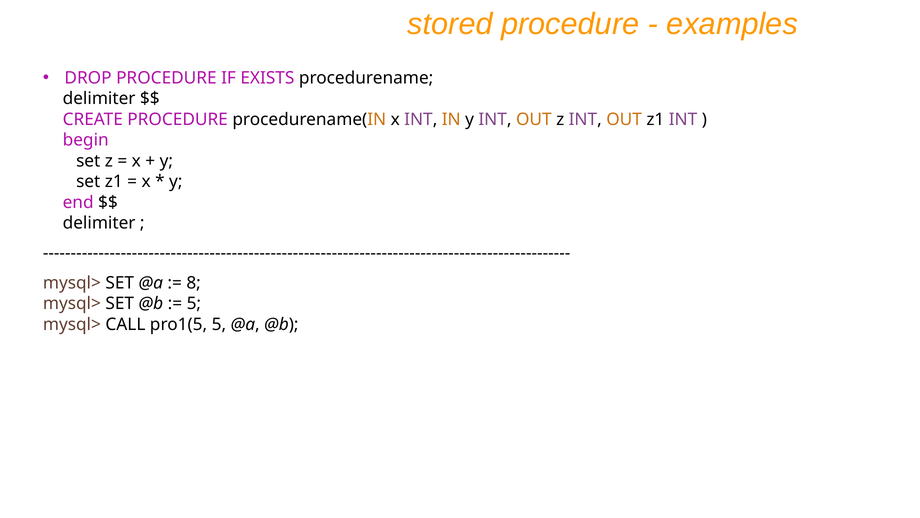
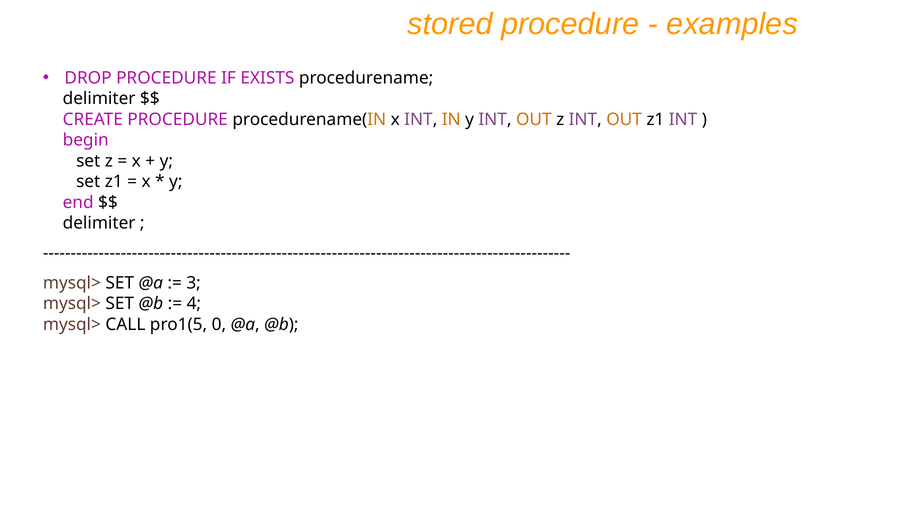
8: 8 -> 3
5 at (194, 303): 5 -> 4
pro1(5 5: 5 -> 0
